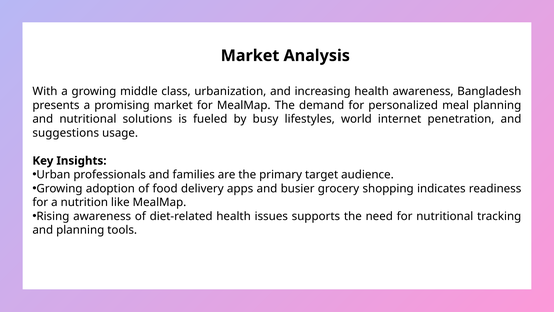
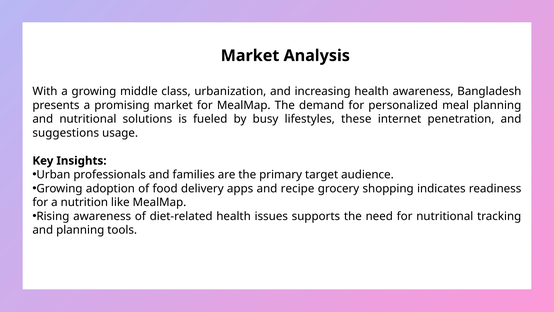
world: world -> these
busier: busier -> recipe
